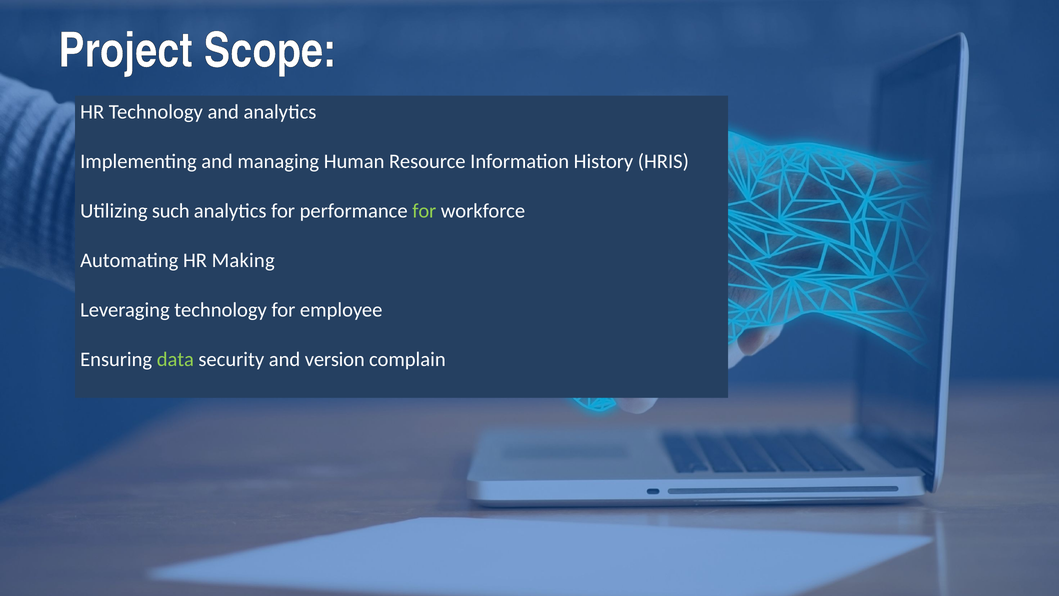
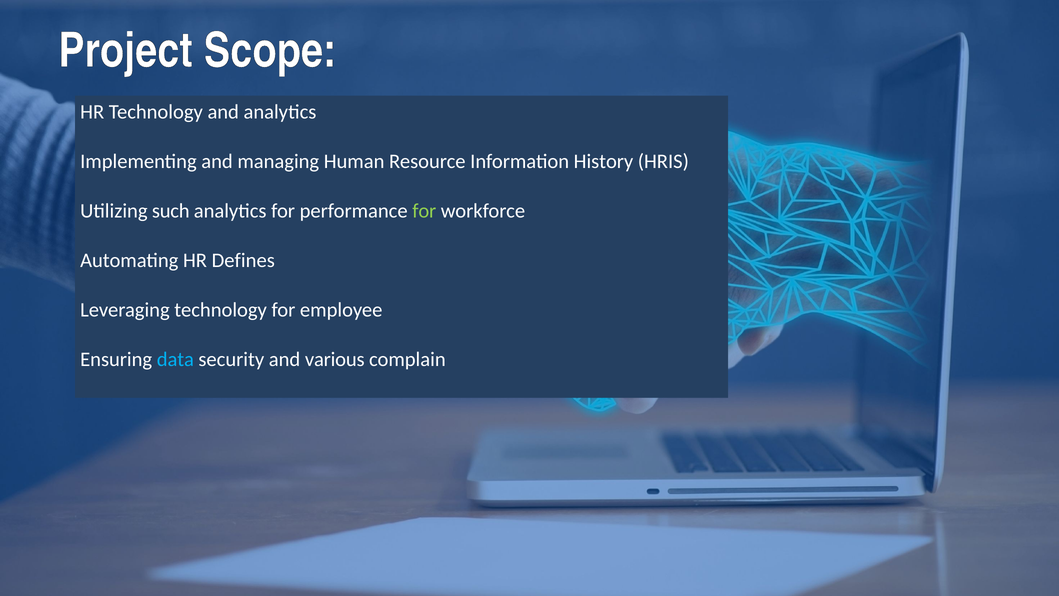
Making: Making -> Defines
data colour: light green -> light blue
version: version -> various
